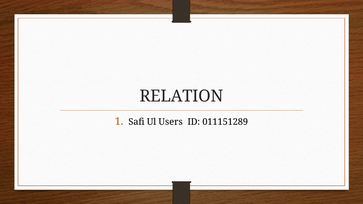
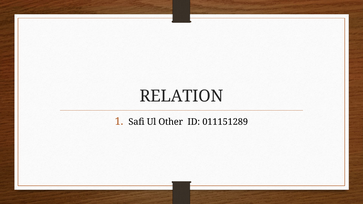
Users: Users -> Other
